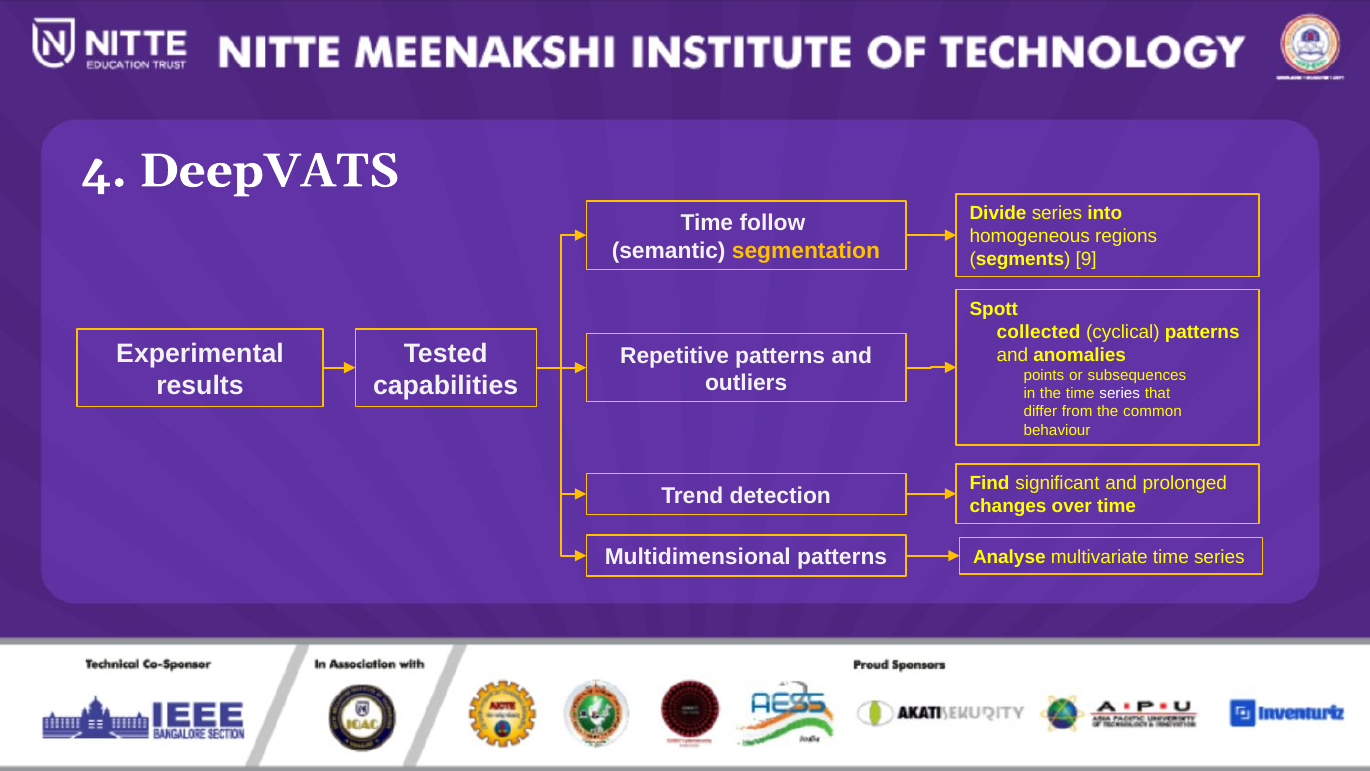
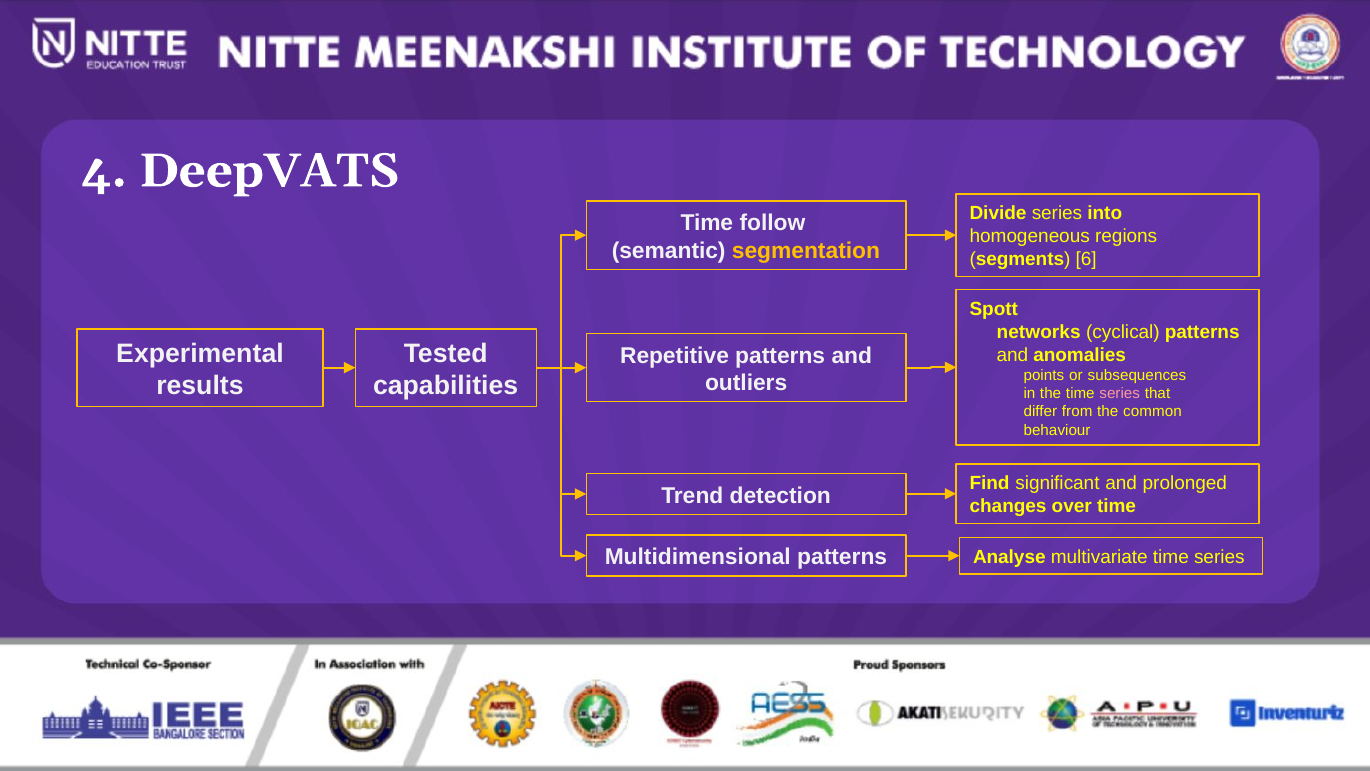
9: 9 -> 6
collected: collected -> networks
series at (1120, 393) colour: white -> pink
